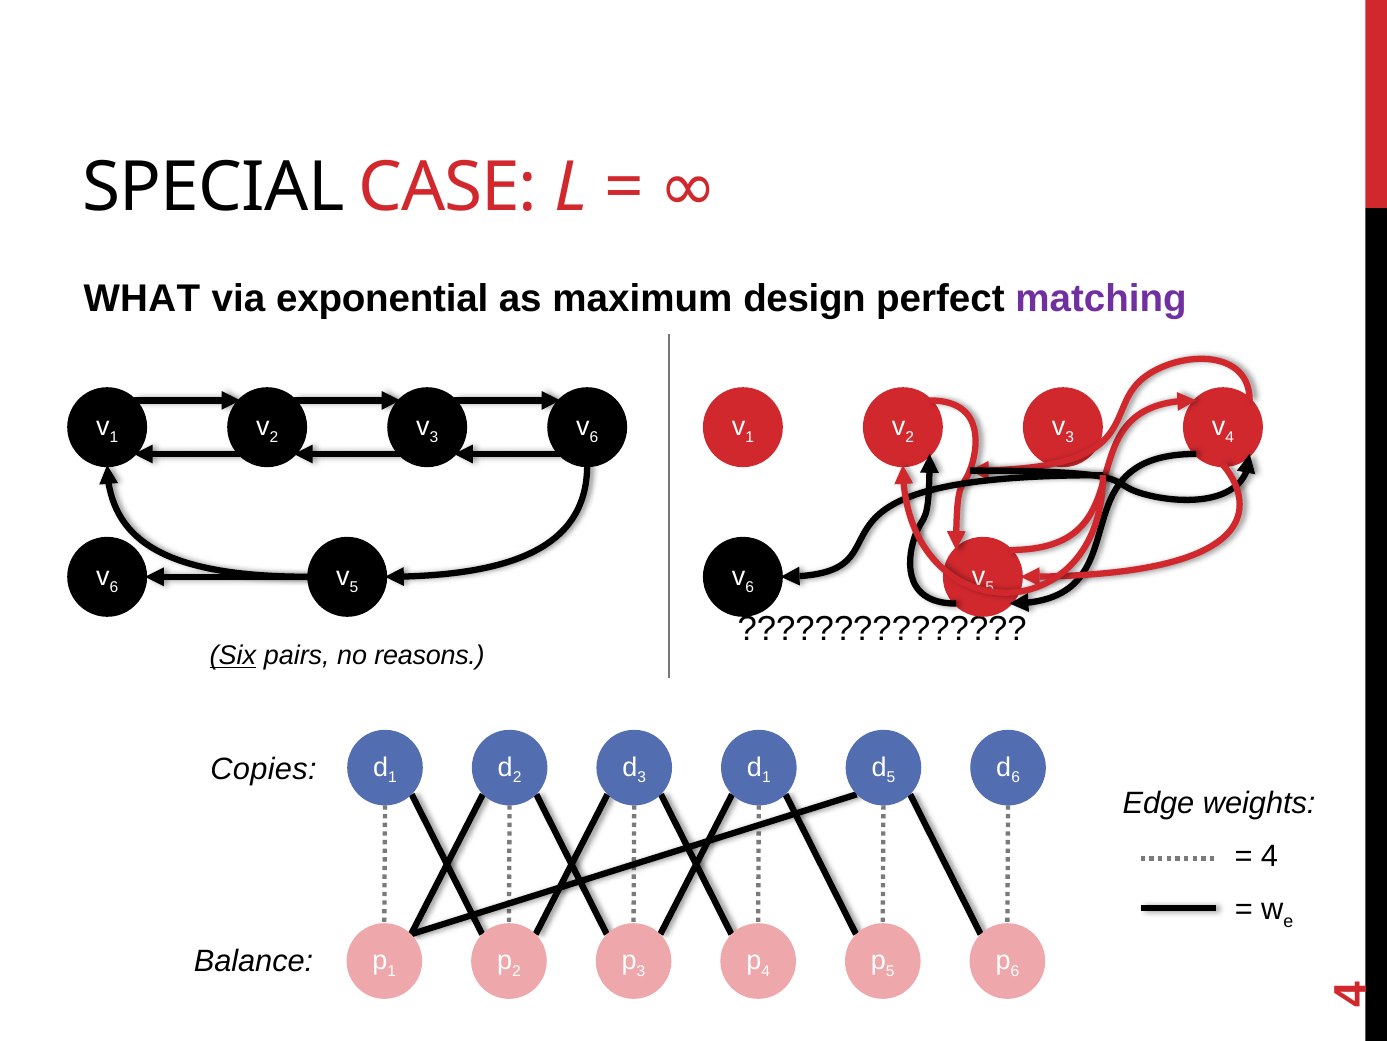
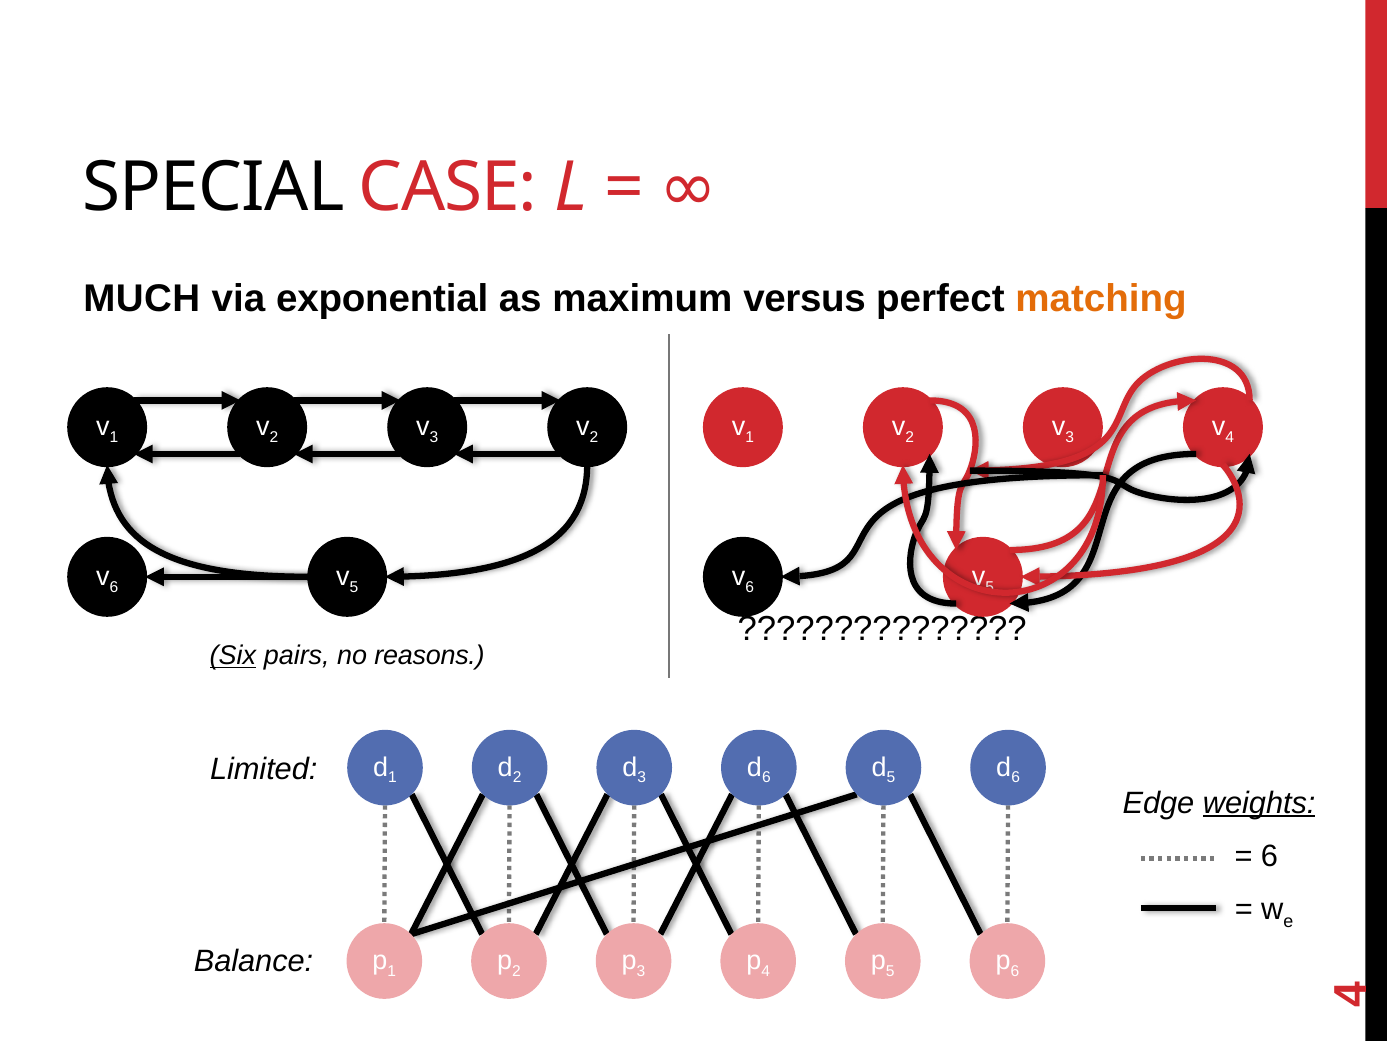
WHAT: WHAT -> MUCH
design: design -> versus
matching colour: purple -> orange
6 at (594, 437): 6 -> 2
Copies: Copies -> Limited
1 at (766, 777): 1 -> 6
weights underline: none -> present
4 at (1269, 855): 4 -> 6
